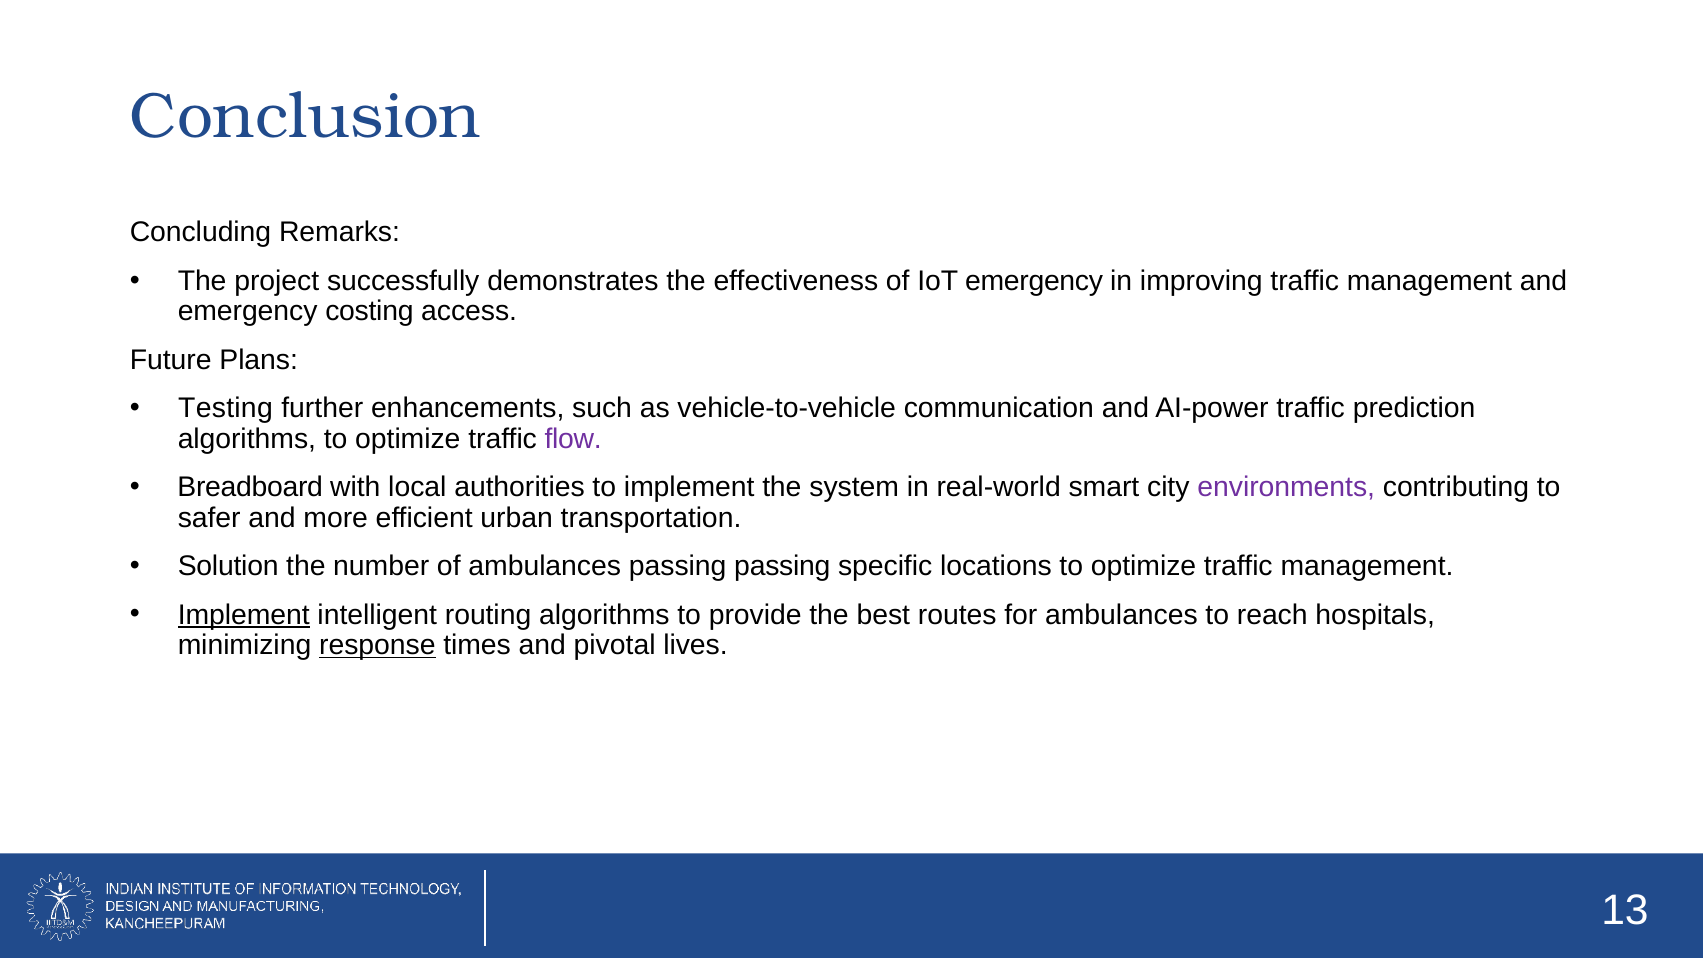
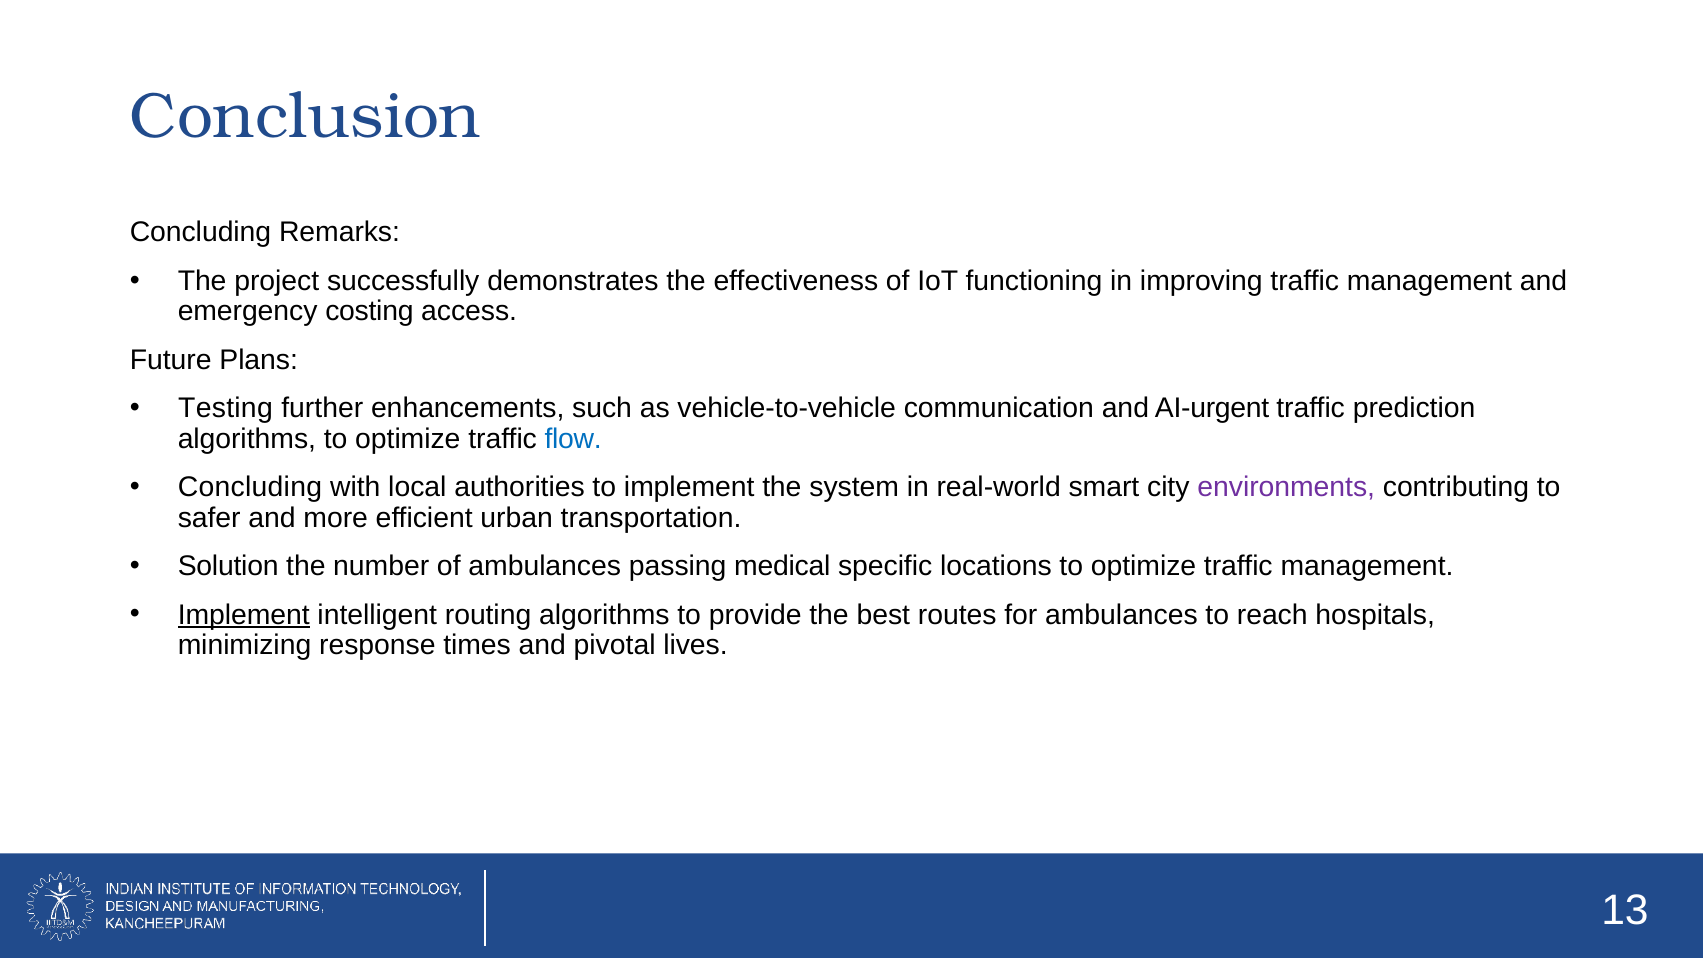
IoT emergency: emergency -> functioning
AI-power: AI-power -> AI-urgent
flow colour: purple -> blue
Breadboard at (250, 487): Breadboard -> Concluding
passing passing: passing -> medical
response underline: present -> none
